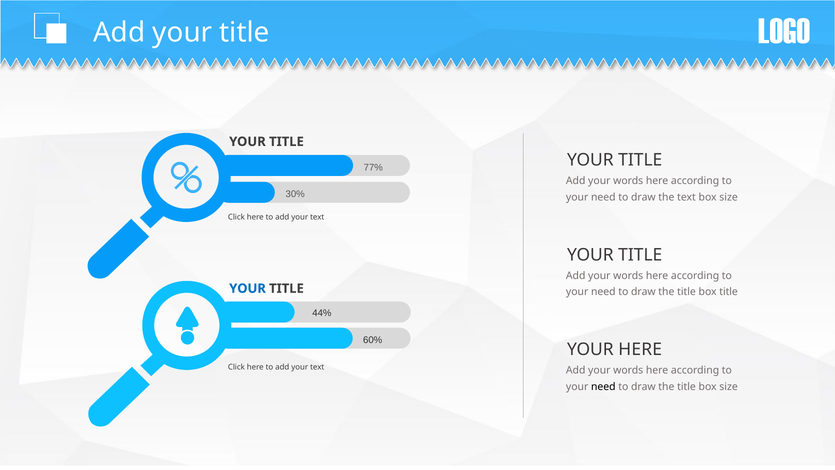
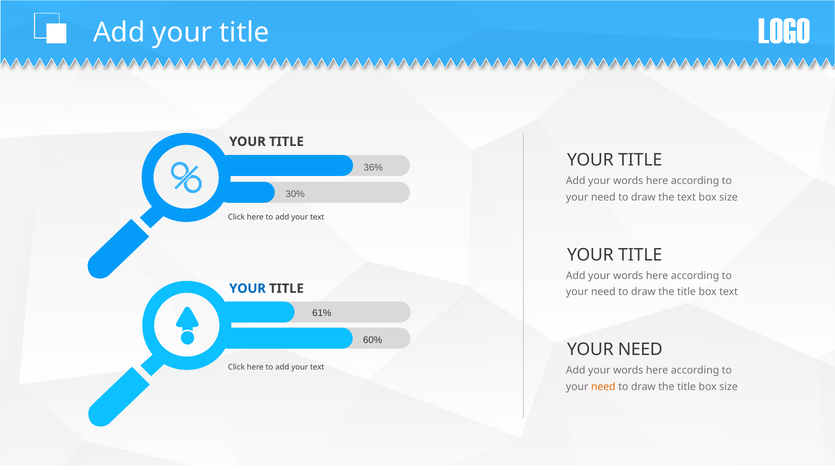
77%: 77% -> 36%
box title: title -> text
44%: 44% -> 61%
HERE at (640, 349): HERE -> NEED
need at (603, 386) colour: black -> orange
